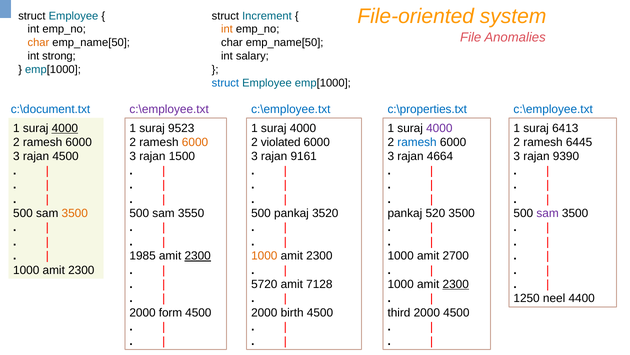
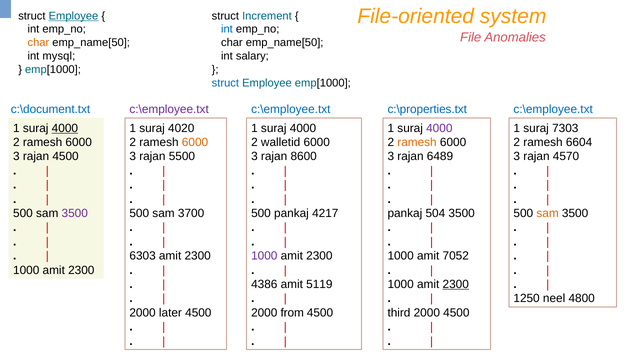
Employee at (73, 16) underline: none -> present
int at (227, 29) colour: orange -> blue
strong: strong -> mysql
9523: 9523 -> 4020
6413: 6413 -> 7303
violated: violated -> walletid
ramesh at (417, 142) colour: blue -> orange
6445: 6445 -> 6604
1500: 1500 -> 5500
9161: 9161 -> 8600
4664: 4664 -> 6489
9390: 9390 -> 4570
3500 at (75, 213) colour: orange -> purple
3550: 3550 -> 3700
3520: 3520 -> 4217
520: 520 -> 504
sam at (548, 213) colour: purple -> orange
1985: 1985 -> 6303
2300 at (198, 255) underline: present -> none
1000 at (264, 255) colour: orange -> purple
2700: 2700 -> 7052
5720: 5720 -> 4386
7128: 7128 -> 5119
4400: 4400 -> 4800
form: form -> later
birth: birth -> from
